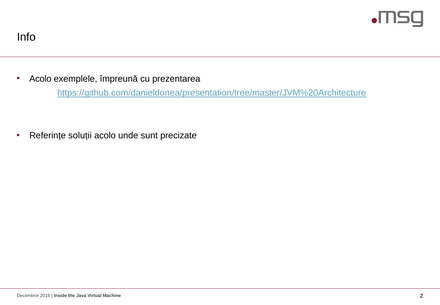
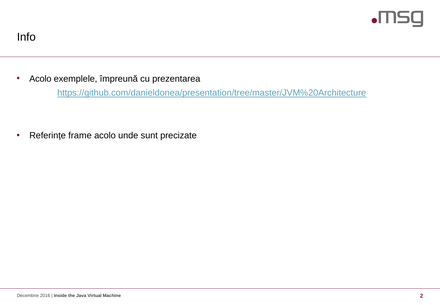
soluții: soluții -> frame
